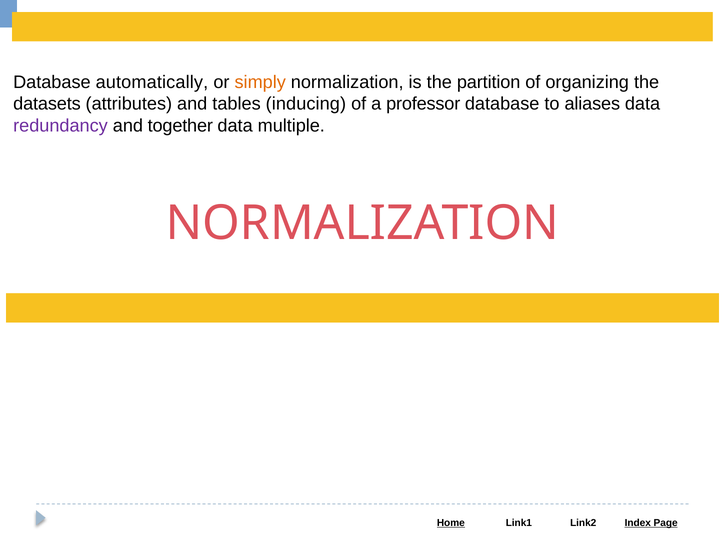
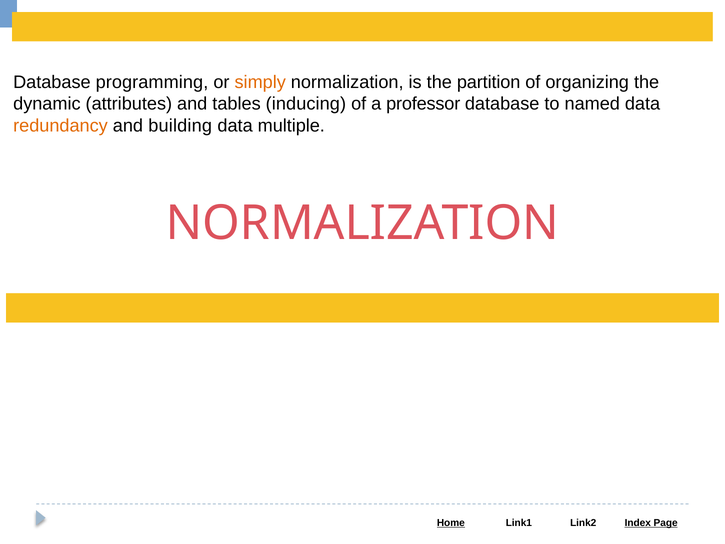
automatically: automatically -> programming
datasets: datasets -> dynamic
aliases: aliases -> named
redundancy colour: purple -> orange
together: together -> building
